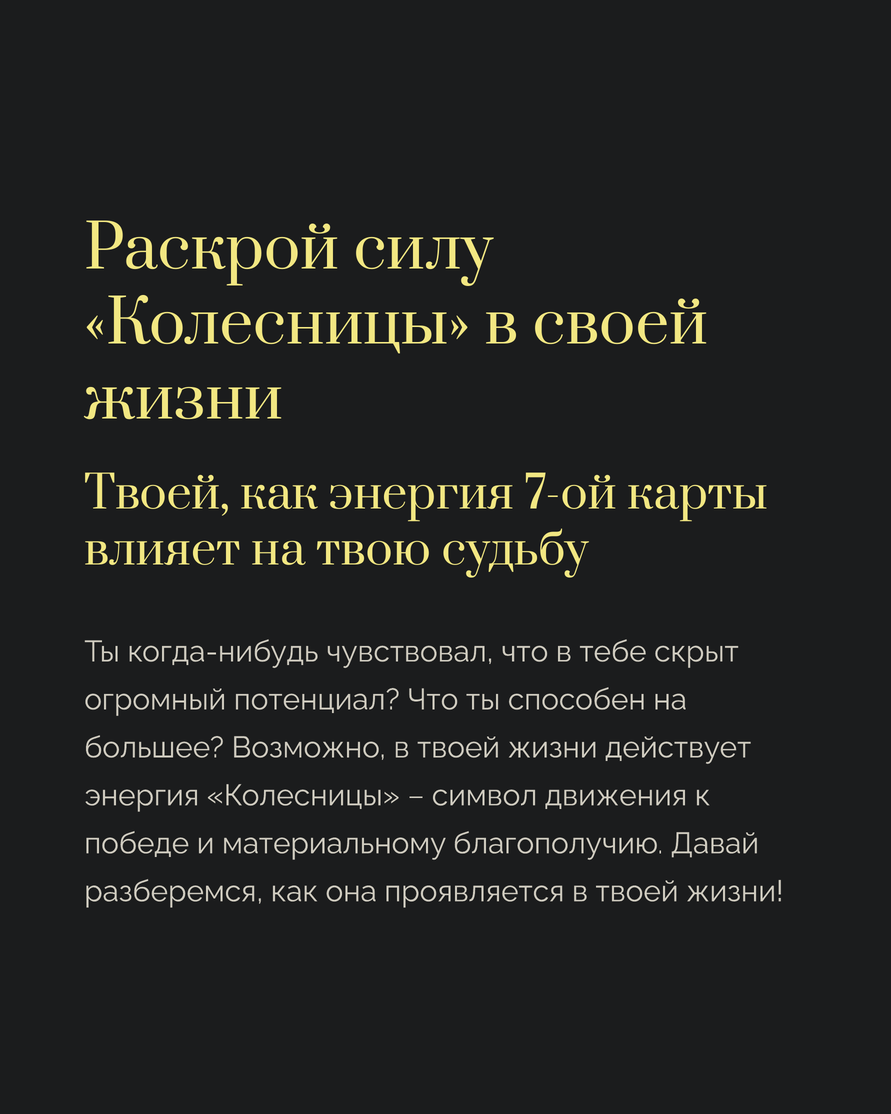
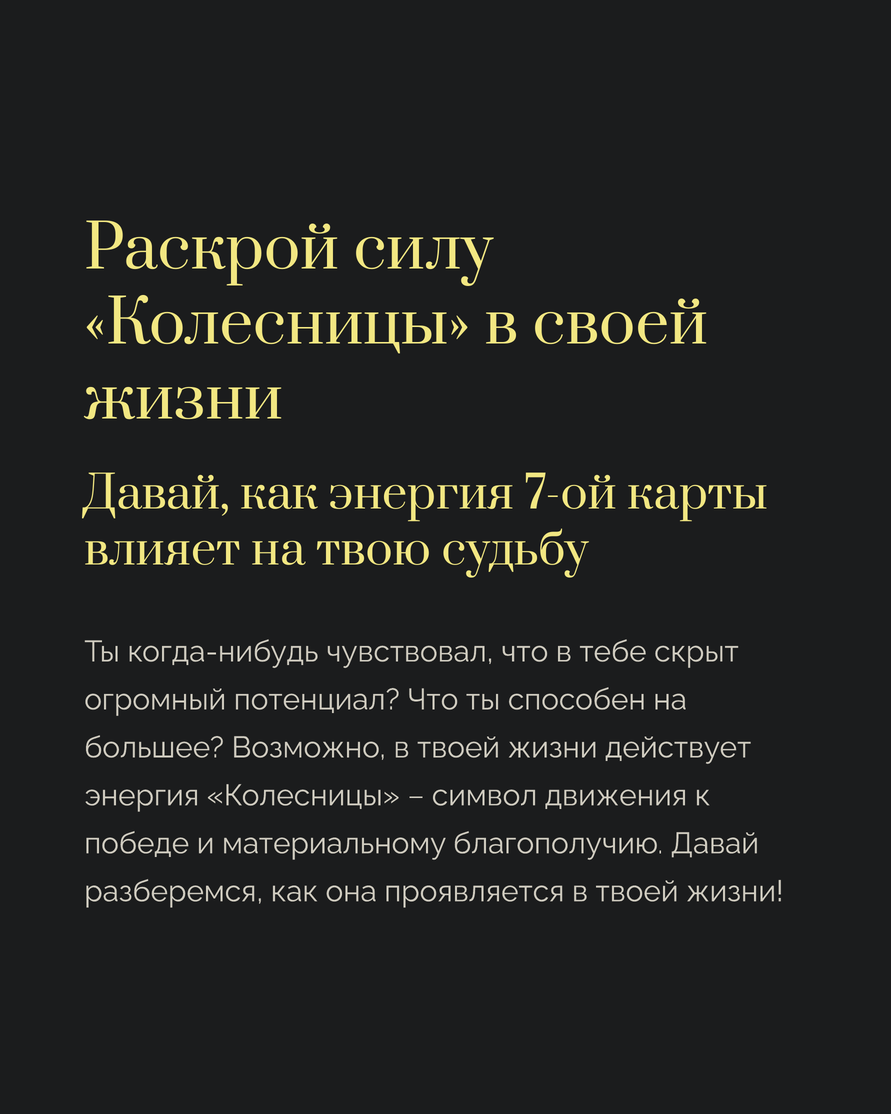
Твоей at (157, 494): Твоей -> Давай
